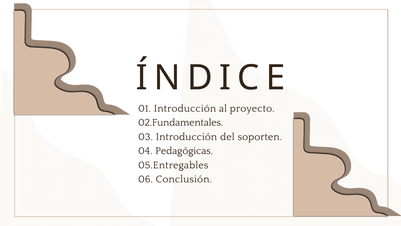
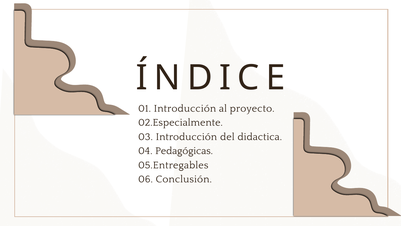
02.Fundamentales: 02.Fundamentales -> 02.Especialmente
soporten: soporten -> didactica
